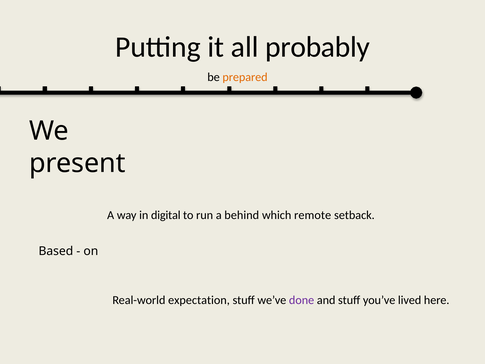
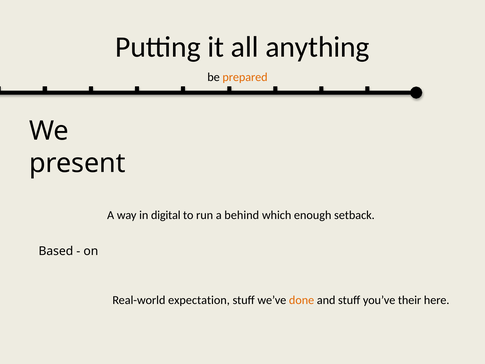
probably: probably -> anything
remote: remote -> enough
done colour: purple -> orange
lived: lived -> their
